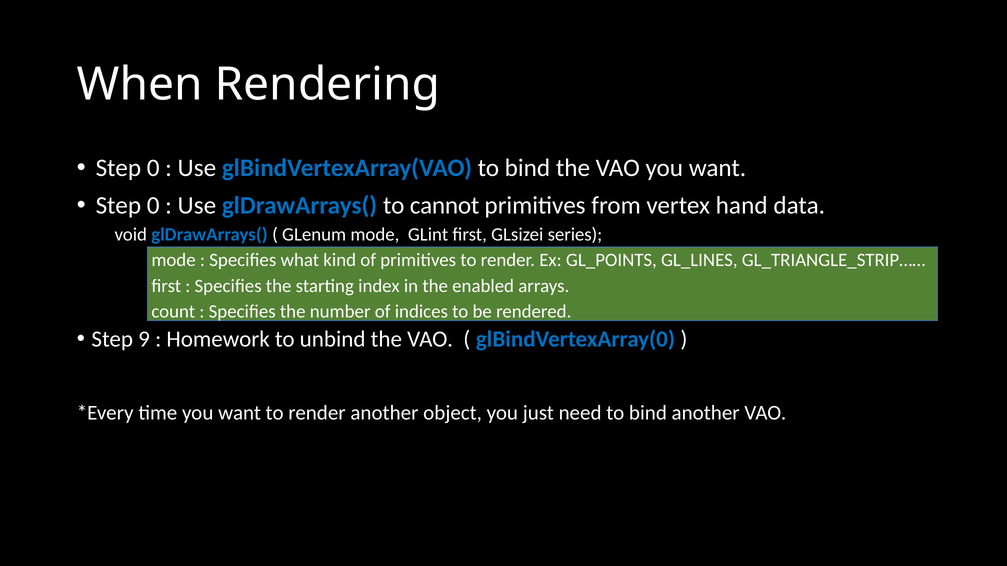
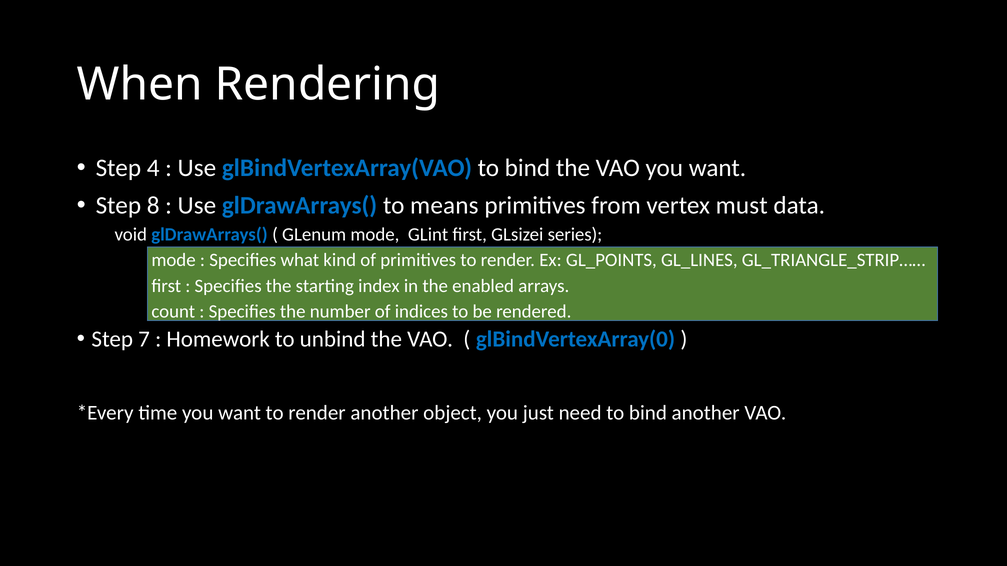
0 at (153, 168): 0 -> 4
0 at (153, 206): 0 -> 8
cannot: cannot -> means
hand: hand -> must
9: 9 -> 7
